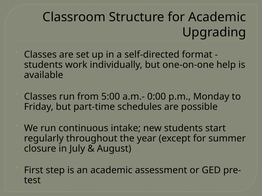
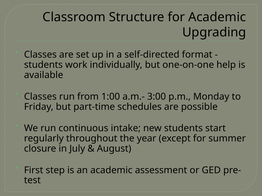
5:00: 5:00 -> 1:00
0:00: 0:00 -> 3:00
